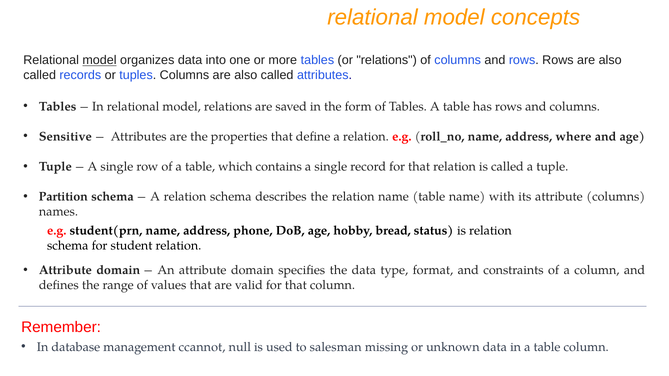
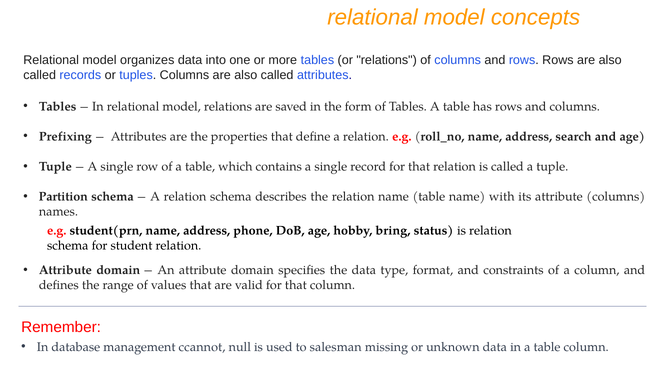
model at (99, 60) underline: present -> none
Sensitive: Sensitive -> Prefixing
where: where -> search
bread: bread -> bring
